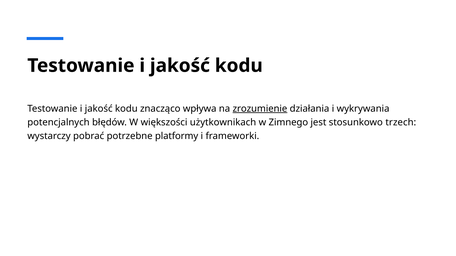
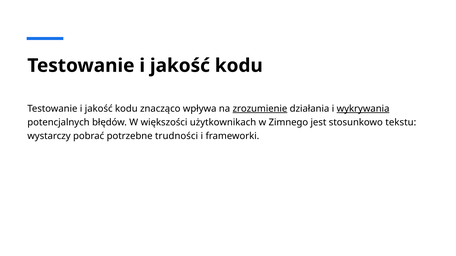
wykrywania underline: none -> present
trzech: trzech -> tekstu
platformy: platformy -> trudności
